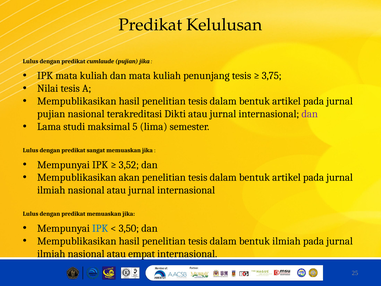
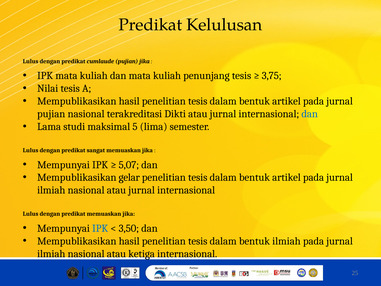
dan at (310, 114) colour: purple -> blue
3,52: 3,52 -> 5,07
akan: akan -> gelar
empat: empat -> ketiga
